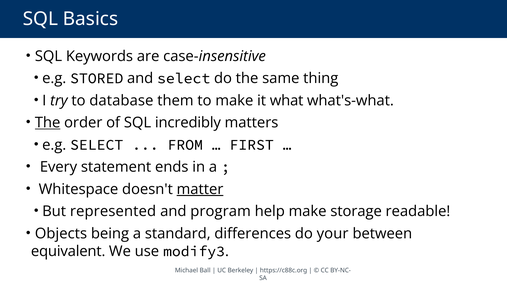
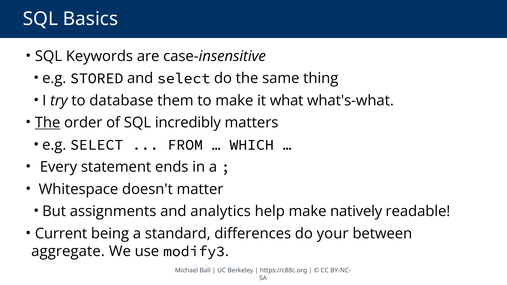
FIRST: FIRST -> WHICH
matter underline: present -> none
represented: represented -> assignments
program: program -> analytics
storage: storage -> natively
Objects: Objects -> Current
equivalent: equivalent -> aggregate
